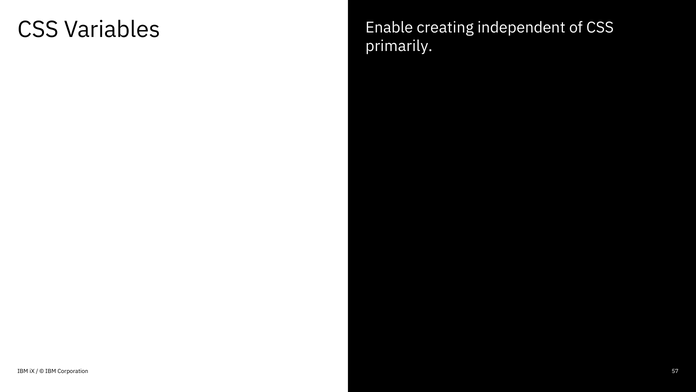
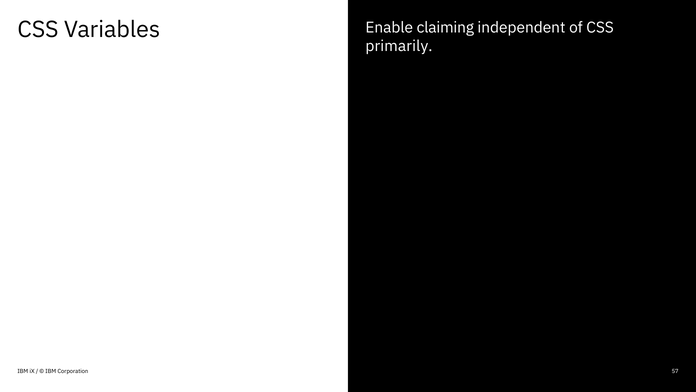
creating: creating -> claiming
